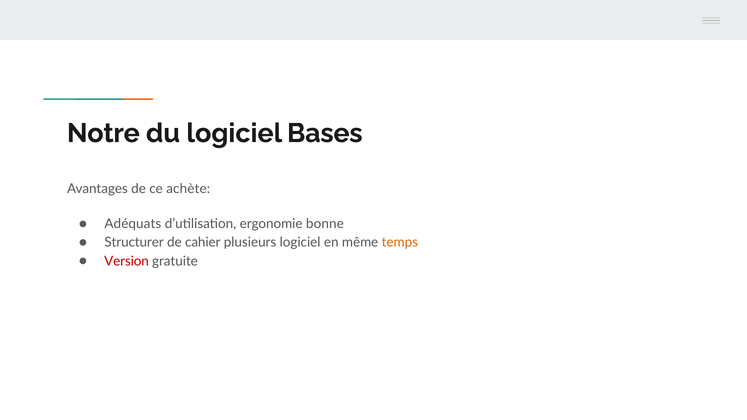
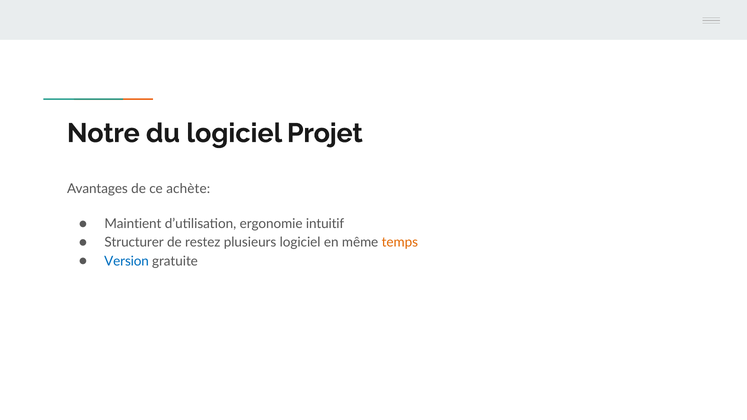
Bases: Bases -> Projet
Adéquats: Adéquats -> Maintient
bonne: bonne -> intuitif
cahier: cahier -> restez
Version colour: red -> blue
